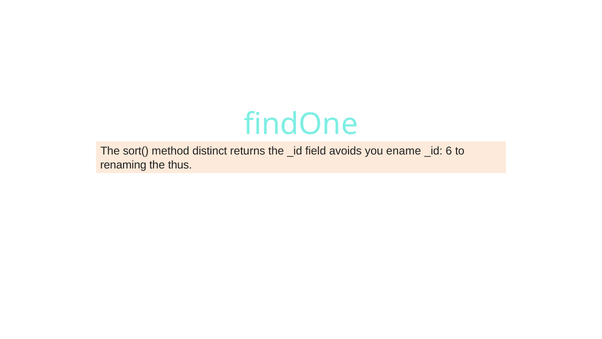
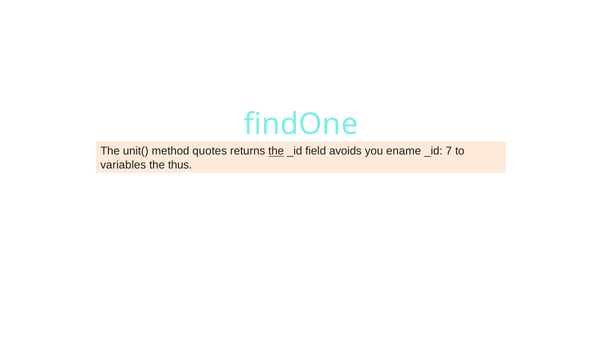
sort(: sort( -> unit(
distinct: distinct -> quotes
the at (276, 151) underline: none -> present
6: 6 -> 7
renaming: renaming -> variables
